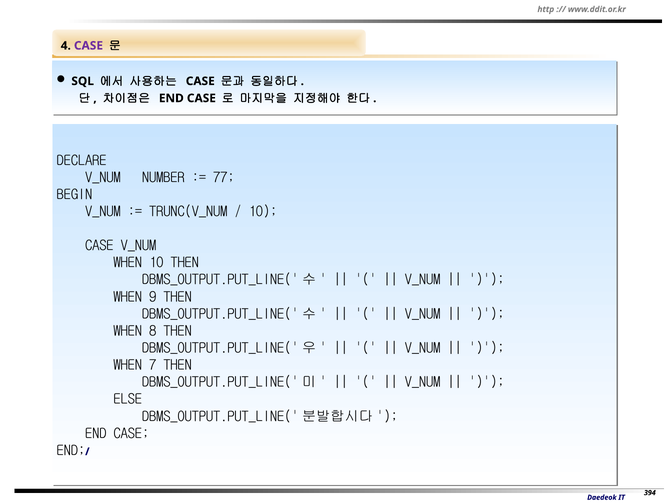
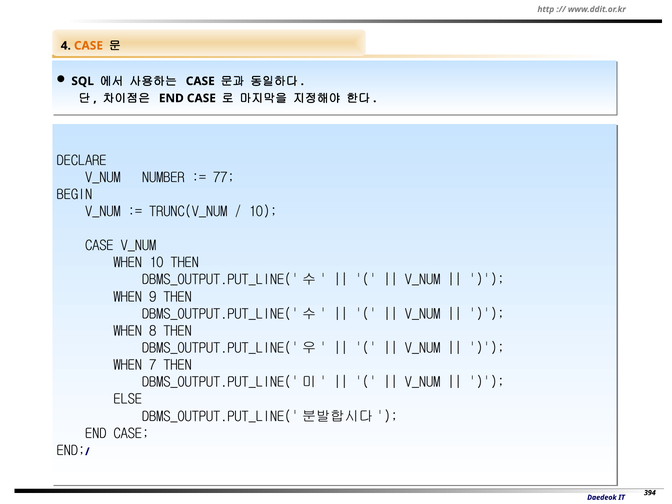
CASE at (88, 46) colour: purple -> orange
